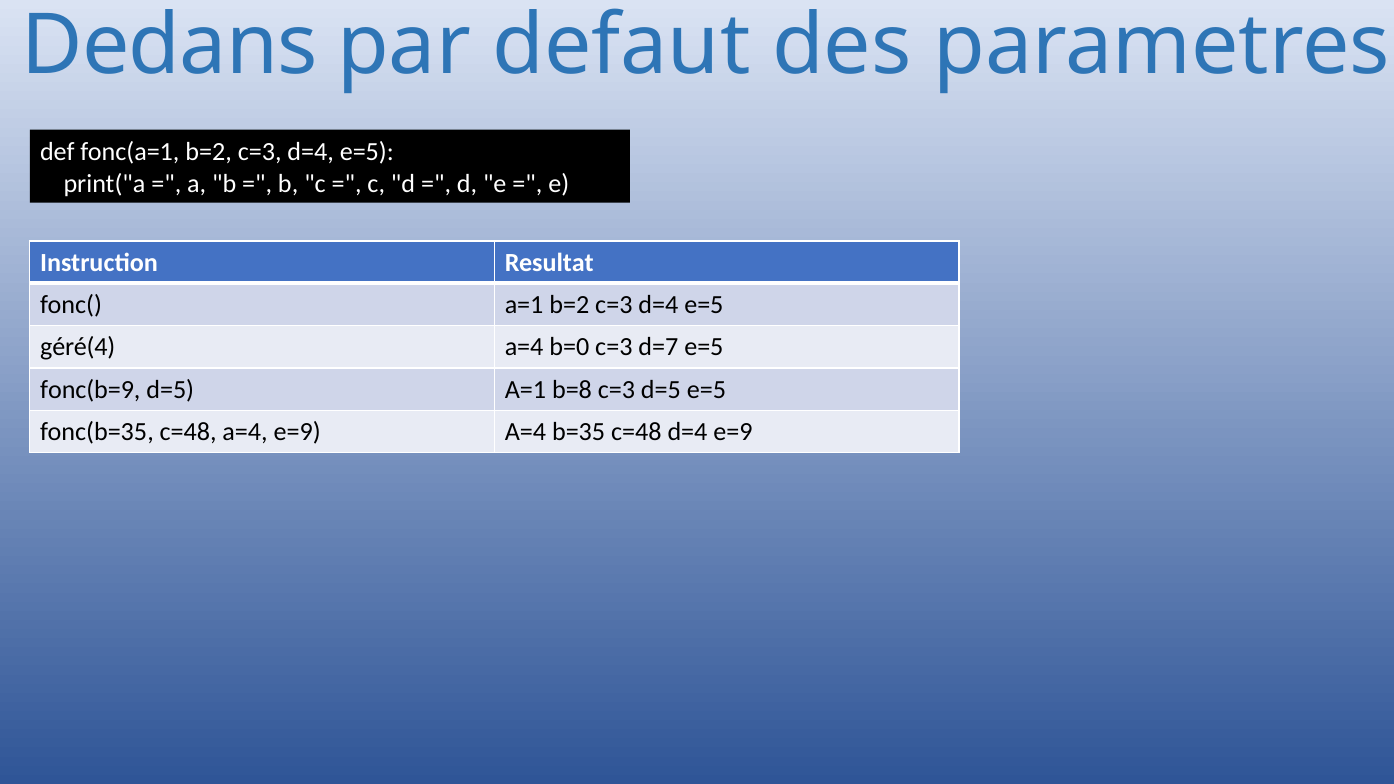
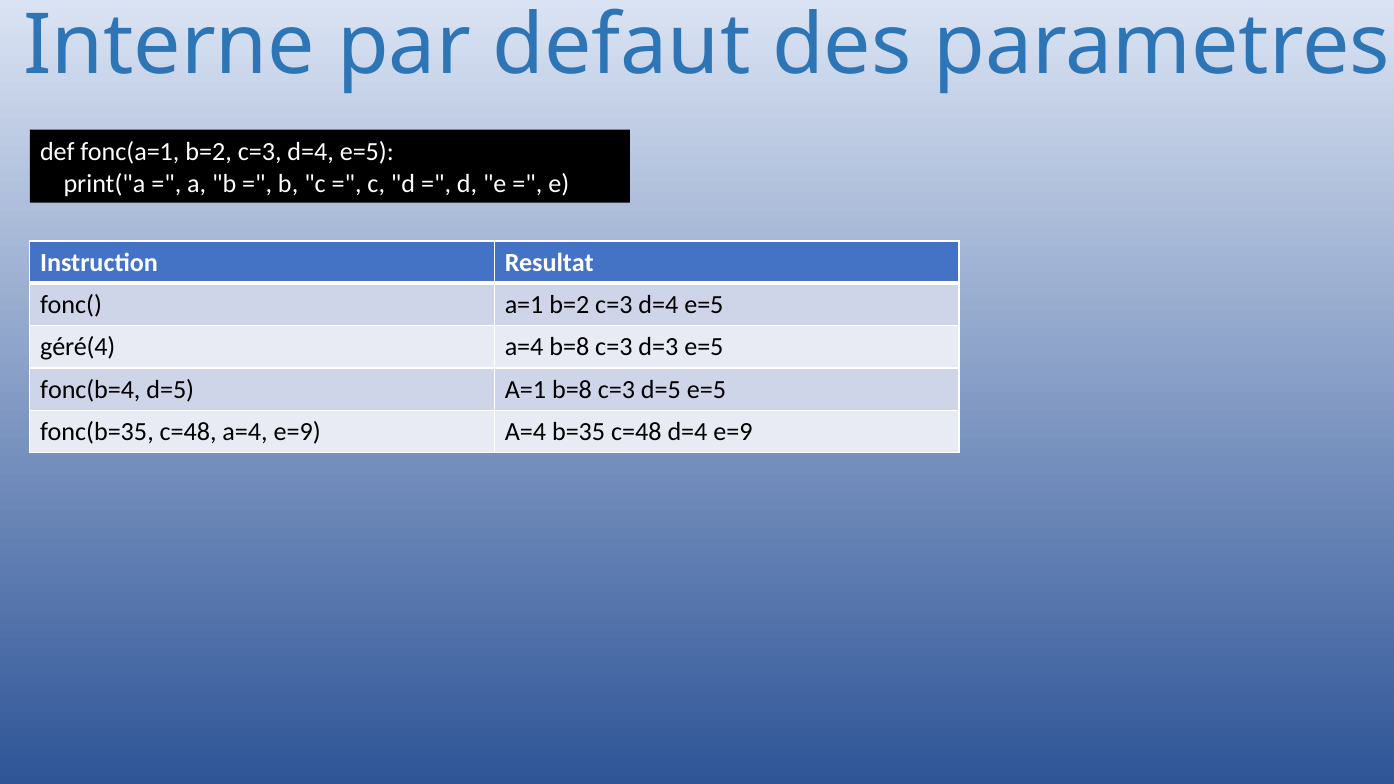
Dedans: Dedans -> Interne
a=4 b=0: b=0 -> b=8
d=7: d=7 -> d=3
fonc(b=9: fonc(b=9 -> fonc(b=4
